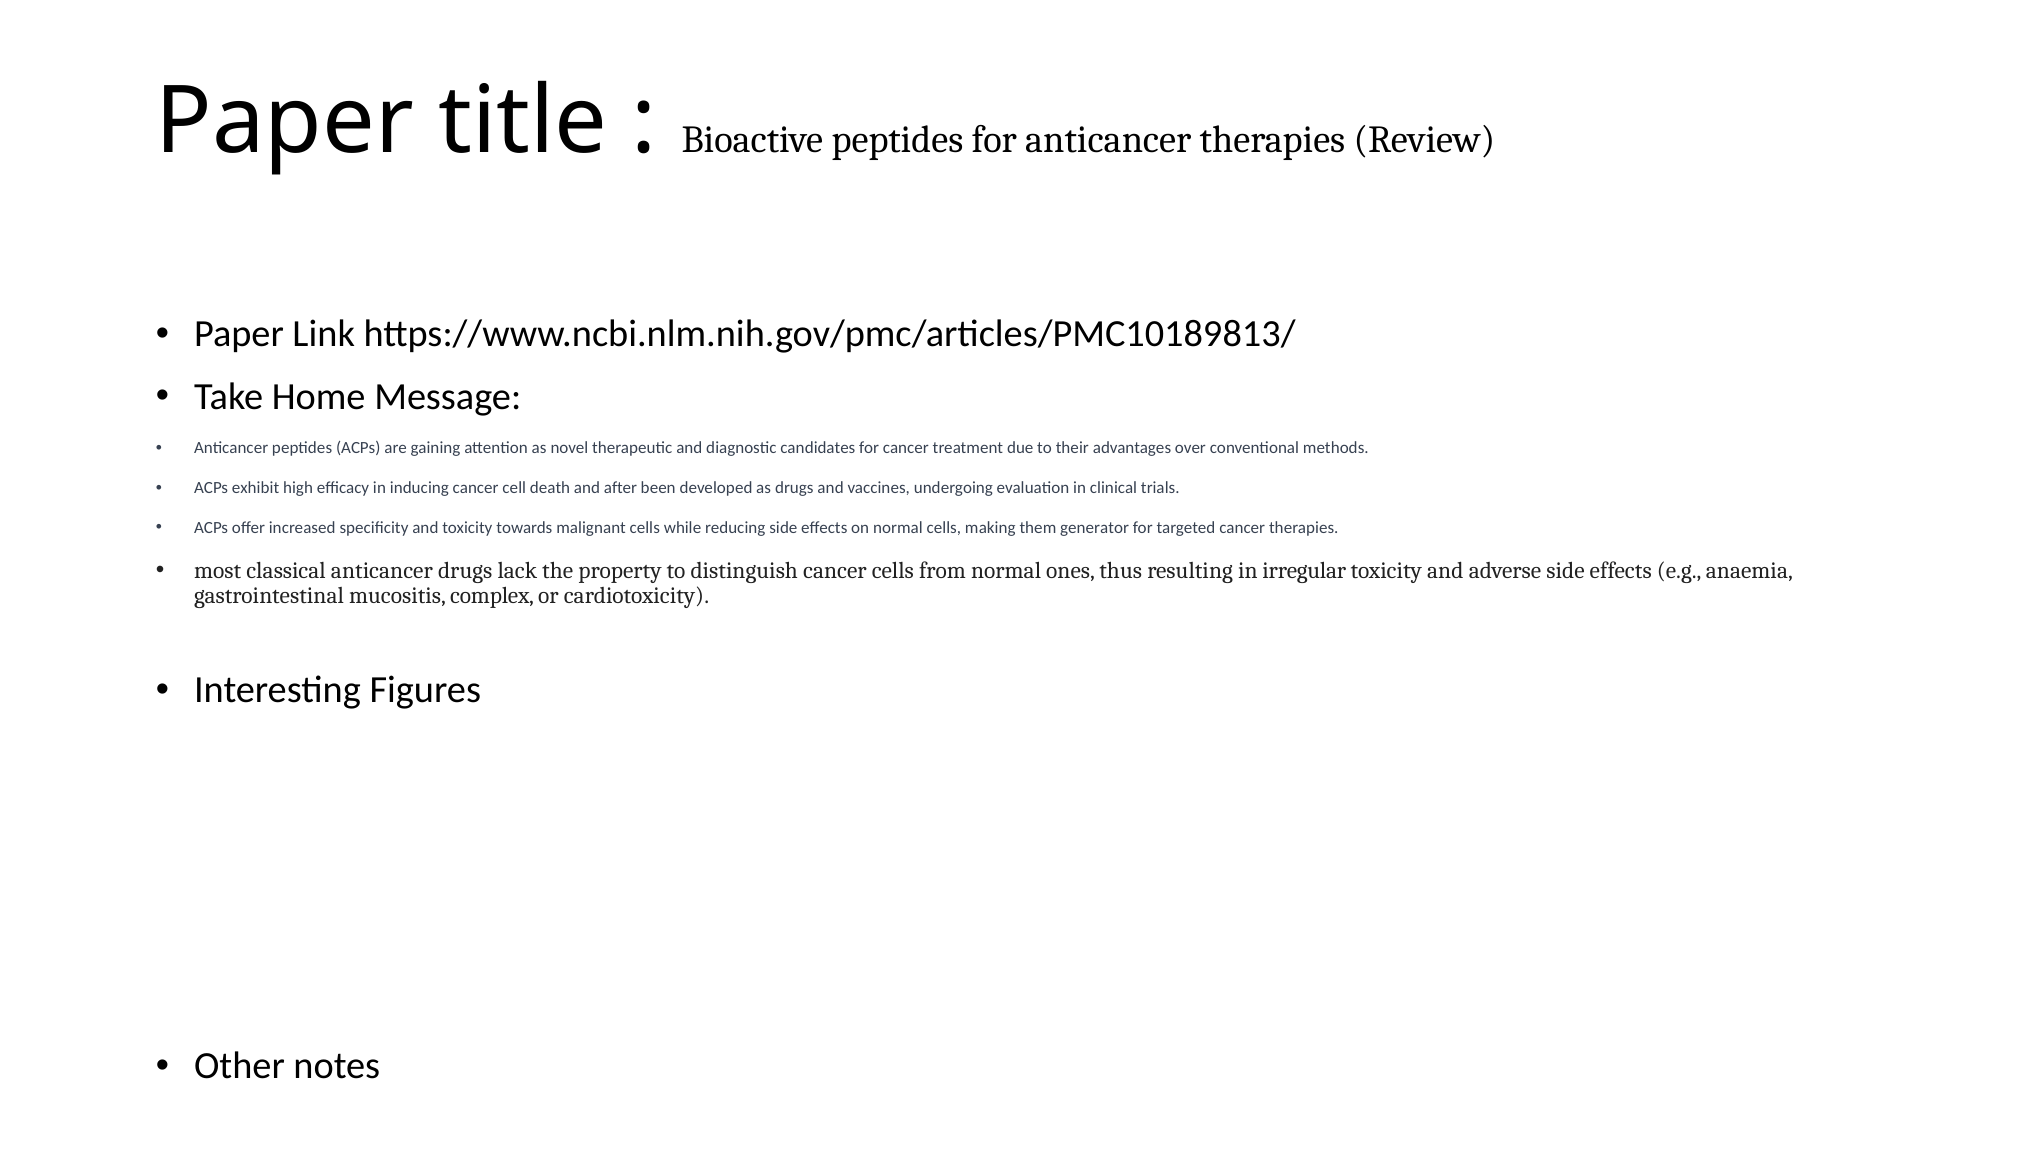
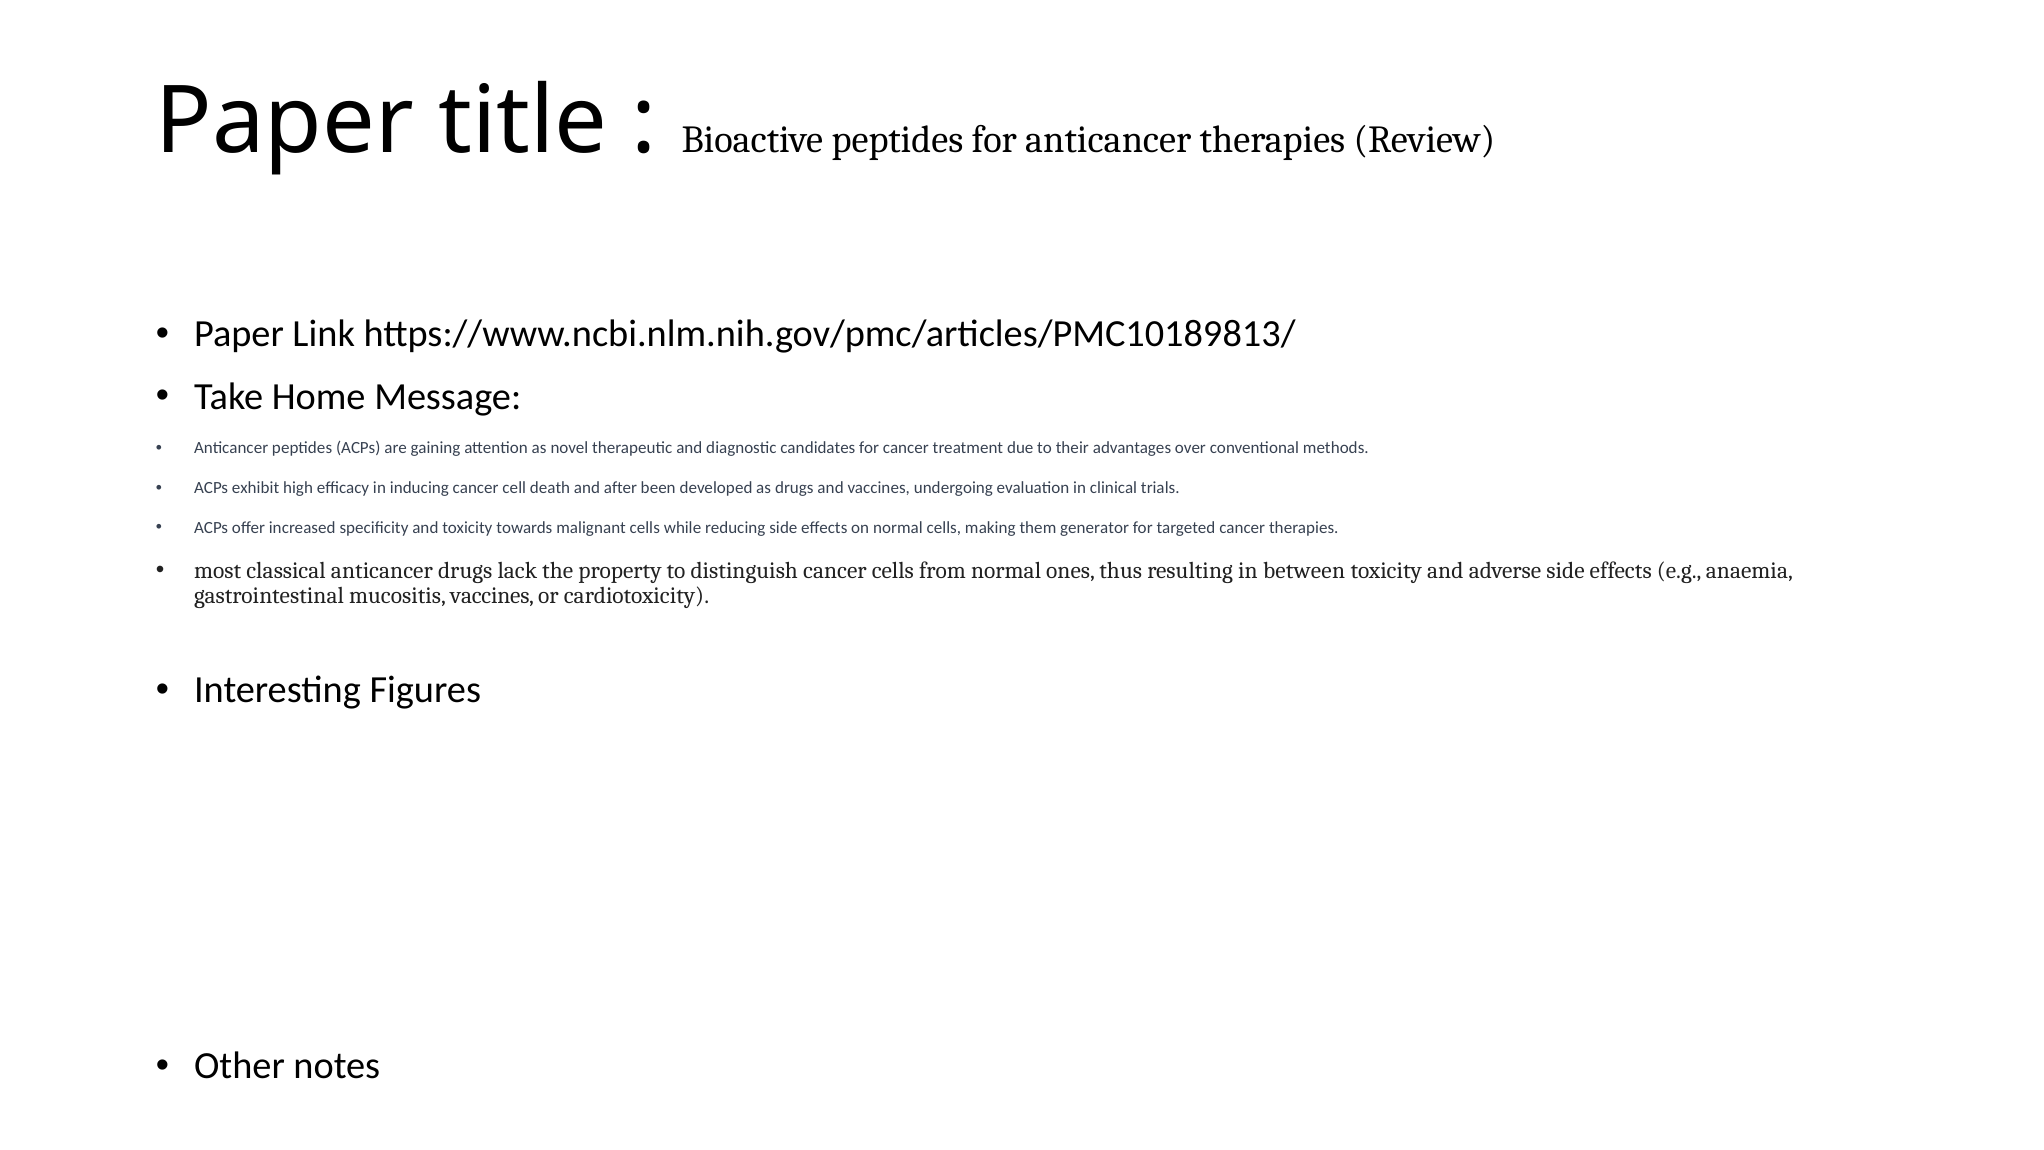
irregular: irregular -> between
mucositis complex: complex -> vaccines
